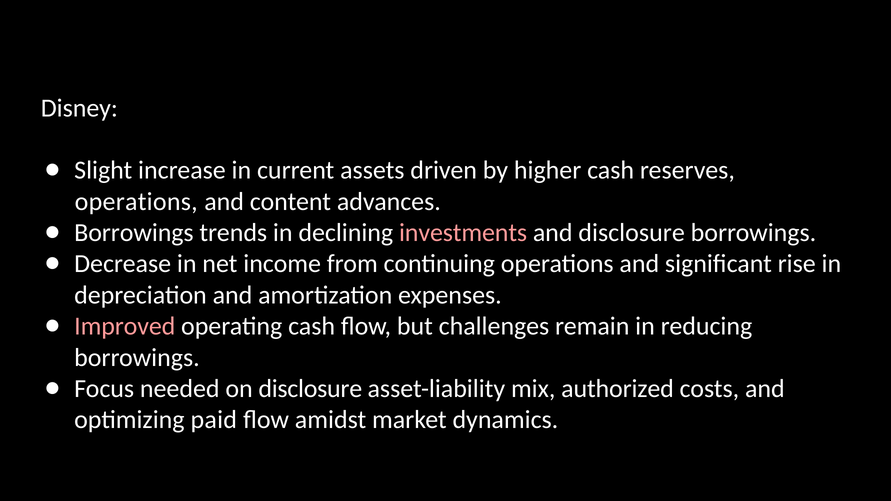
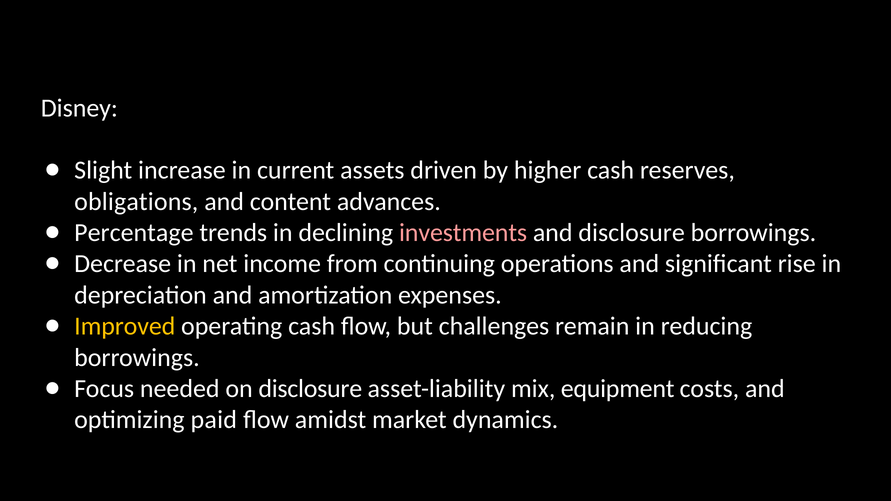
operations at (136, 202): operations -> obligations
Borrowings at (134, 233): Borrowings -> Percentage
Improved colour: pink -> yellow
authorized: authorized -> equipment
